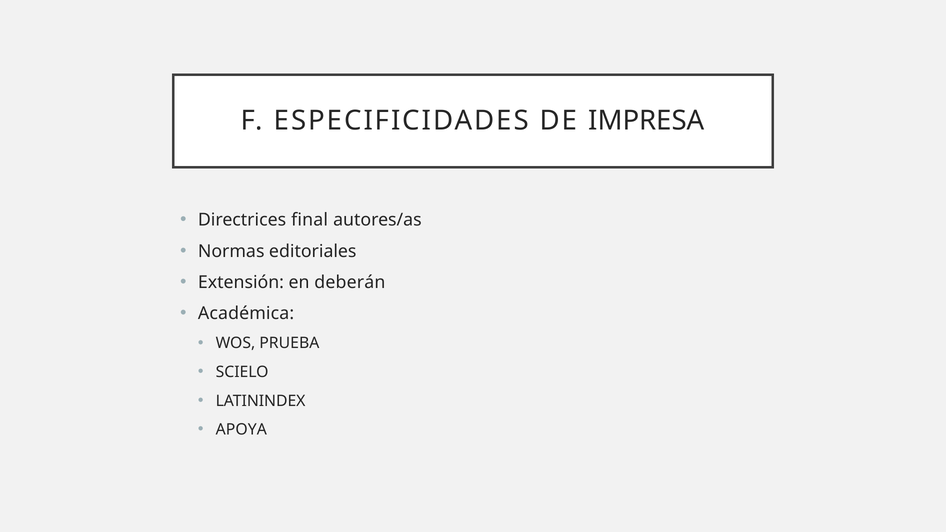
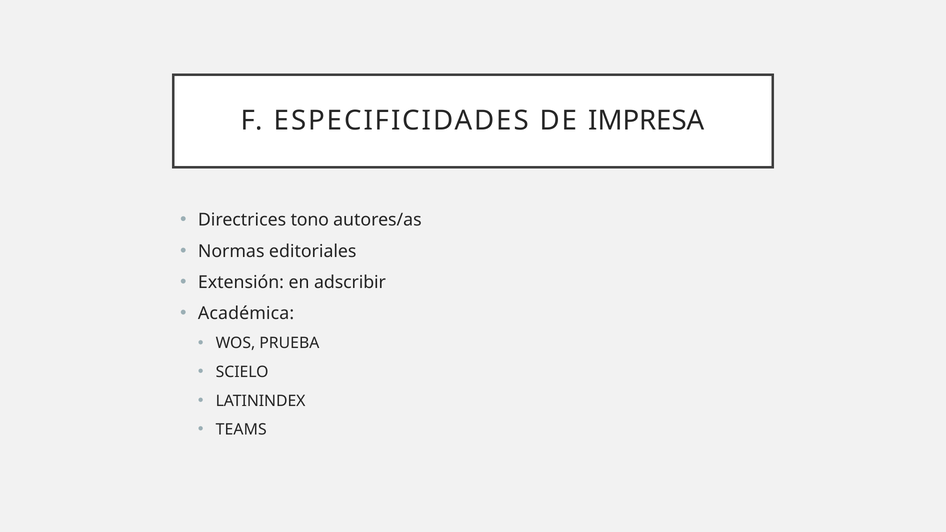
final: final -> tono
deberán: deberán -> adscribir
APOYA: APOYA -> TEAMS
